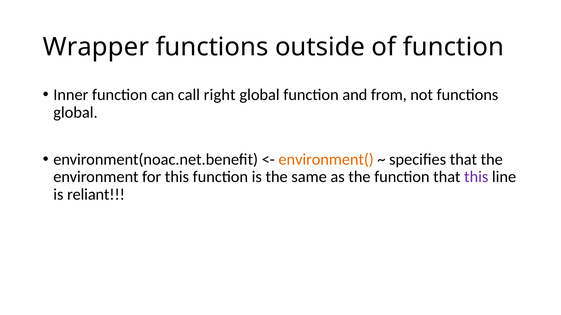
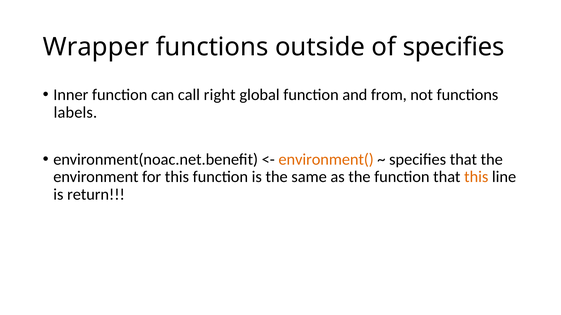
of function: function -> specifies
global at (75, 113): global -> labels
this at (476, 177) colour: purple -> orange
reliant: reliant -> return
